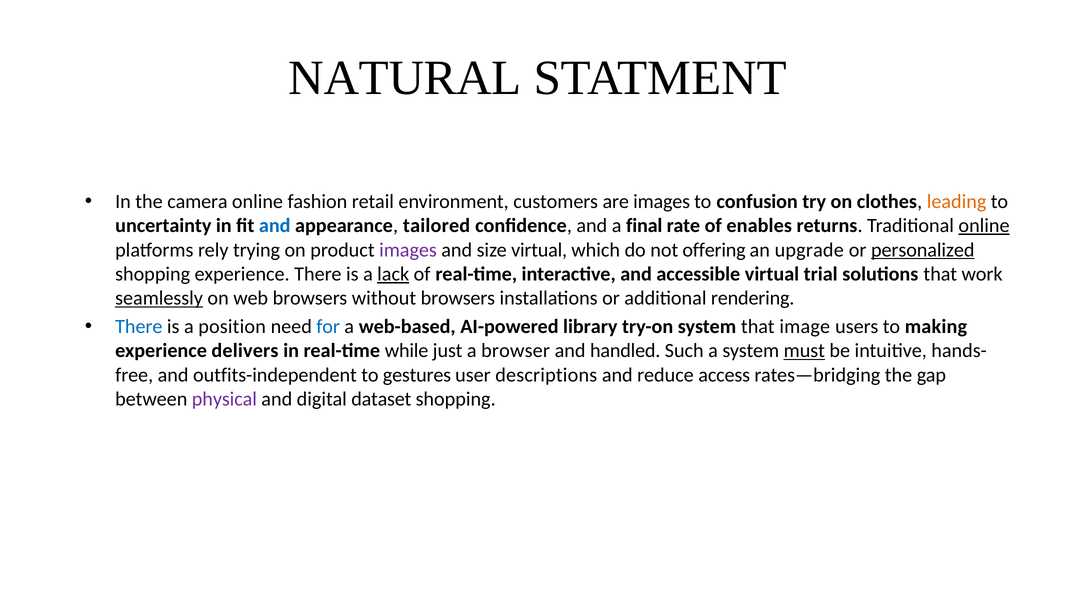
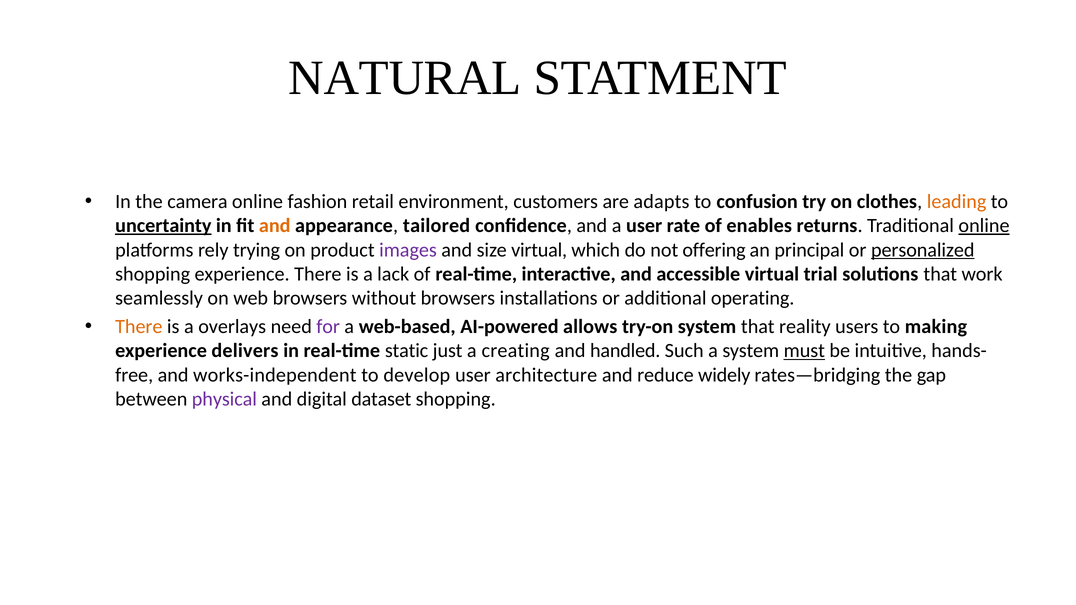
are images: images -> adapts
uncertainty underline: none -> present
and at (275, 226) colour: blue -> orange
a final: final -> user
upgrade: upgrade -> principal
lack underline: present -> none
seamlessly underline: present -> none
rendering: rendering -> operating
There at (139, 327) colour: blue -> orange
position: position -> overlays
for colour: blue -> purple
library: library -> allows
image: image -> reality
while: while -> static
browser: browser -> creating
outfits-independent: outfits-independent -> works-independent
gestures: gestures -> develop
descriptions: descriptions -> architecture
access: access -> widely
